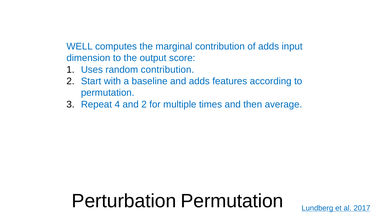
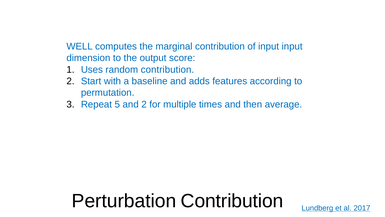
of adds: adds -> input
4: 4 -> 5
Perturbation Permutation: Permutation -> Contribution
